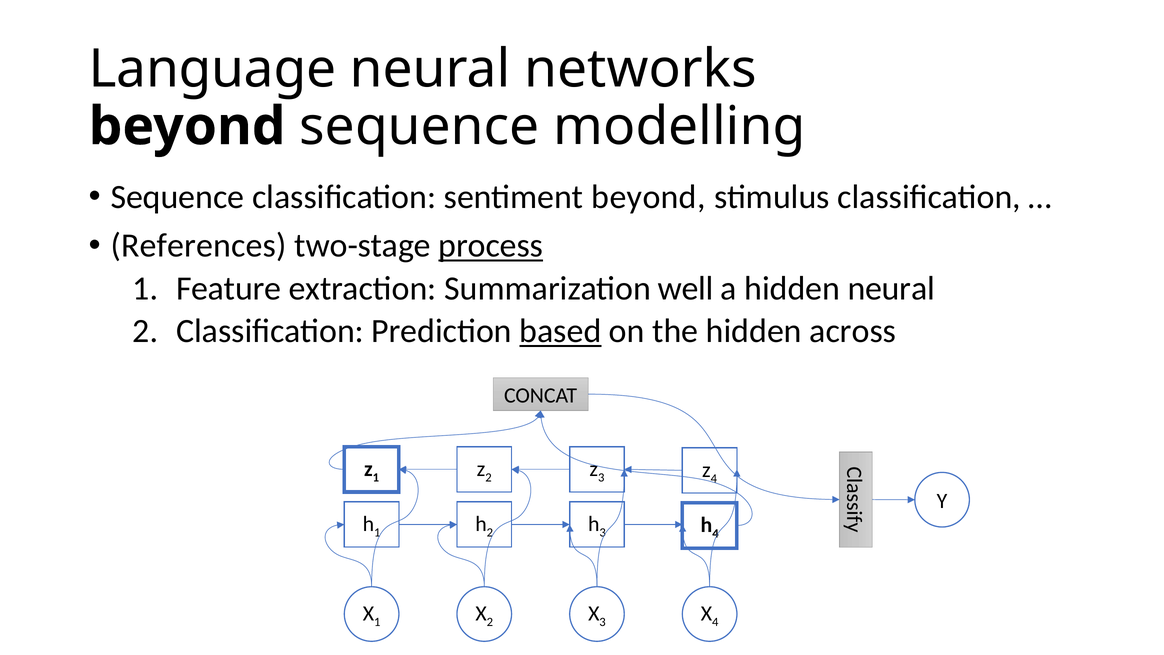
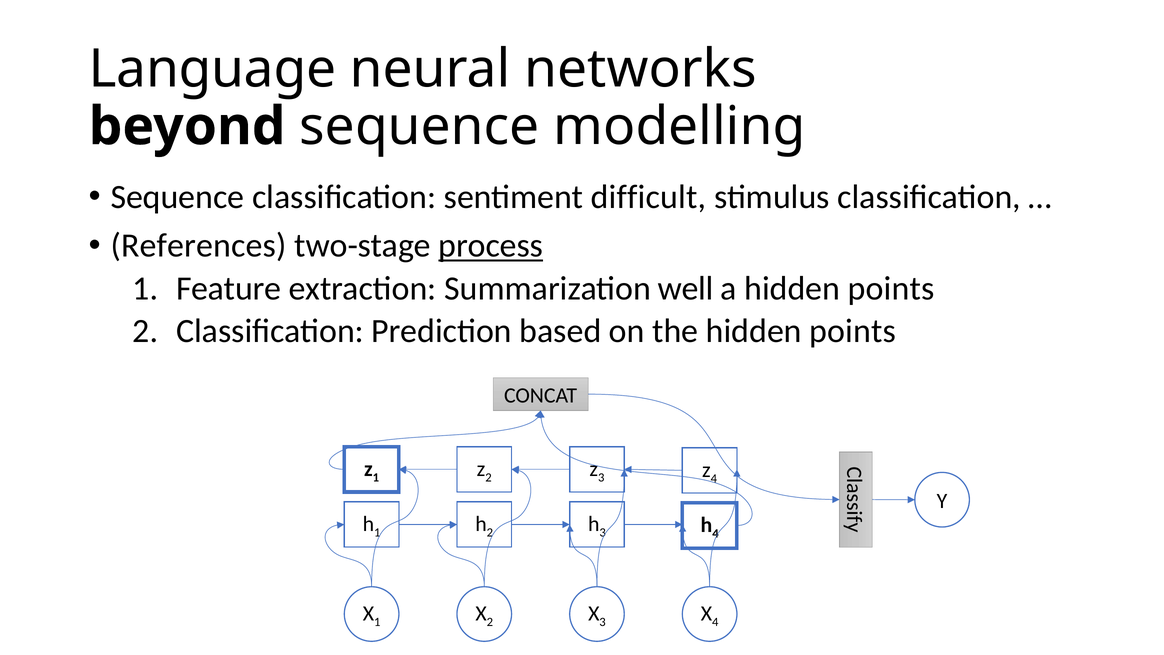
sentiment beyond: beyond -> difficult
a hidden neural: neural -> points
based underline: present -> none
the hidden across: across -> points
